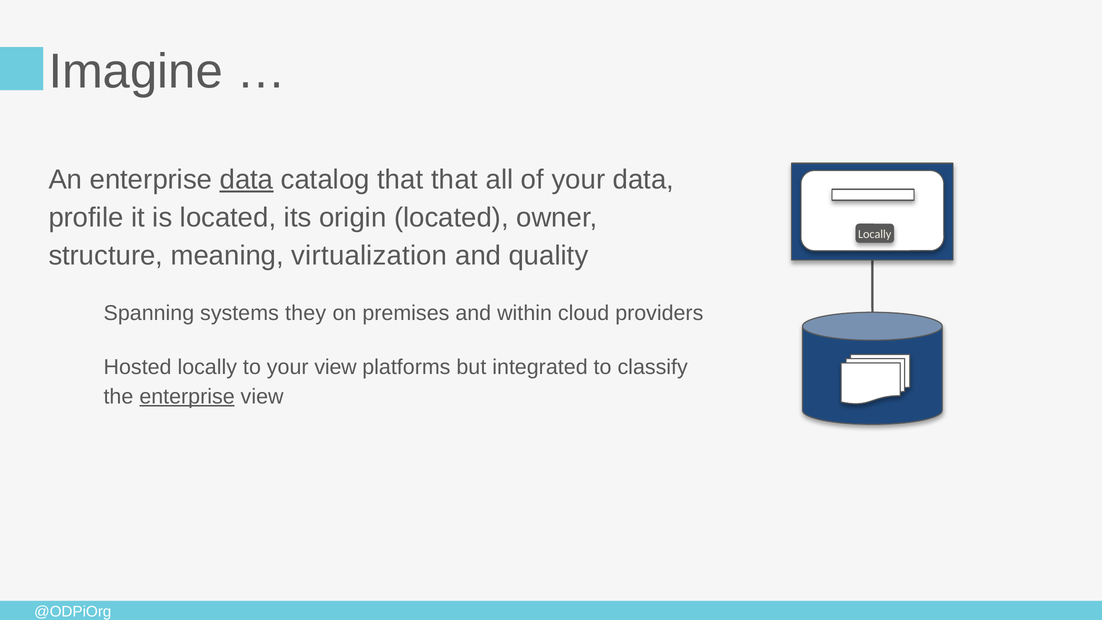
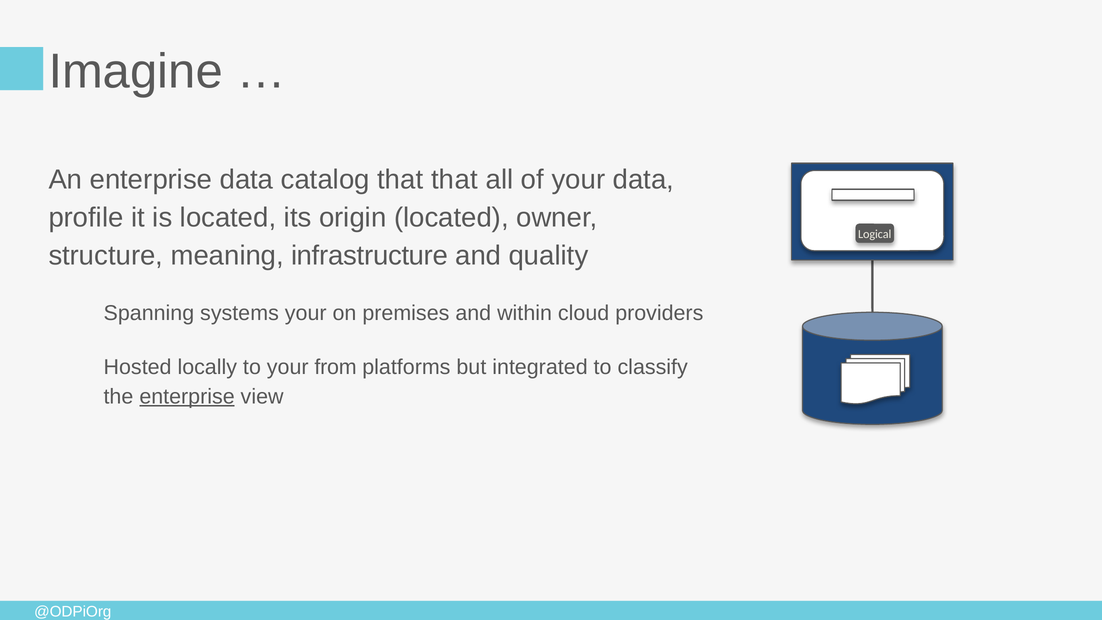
data at (247, 180) underline: present -> none
Locally at (875, 234): Locally -> Logical
virtualization: virtualization -> infrastructure
systems they: they -> your
your view: view -> from
